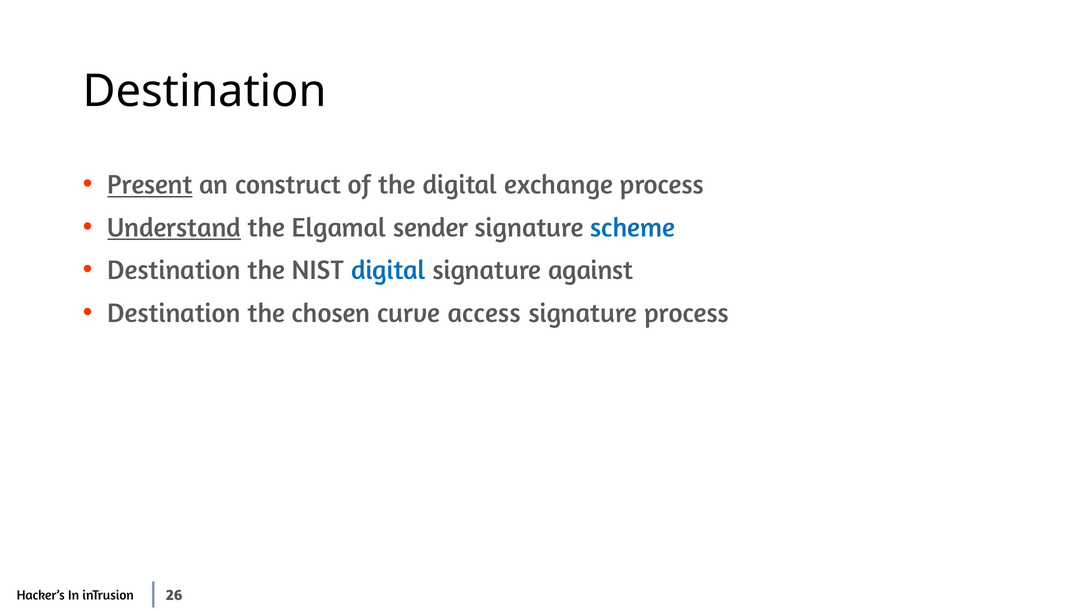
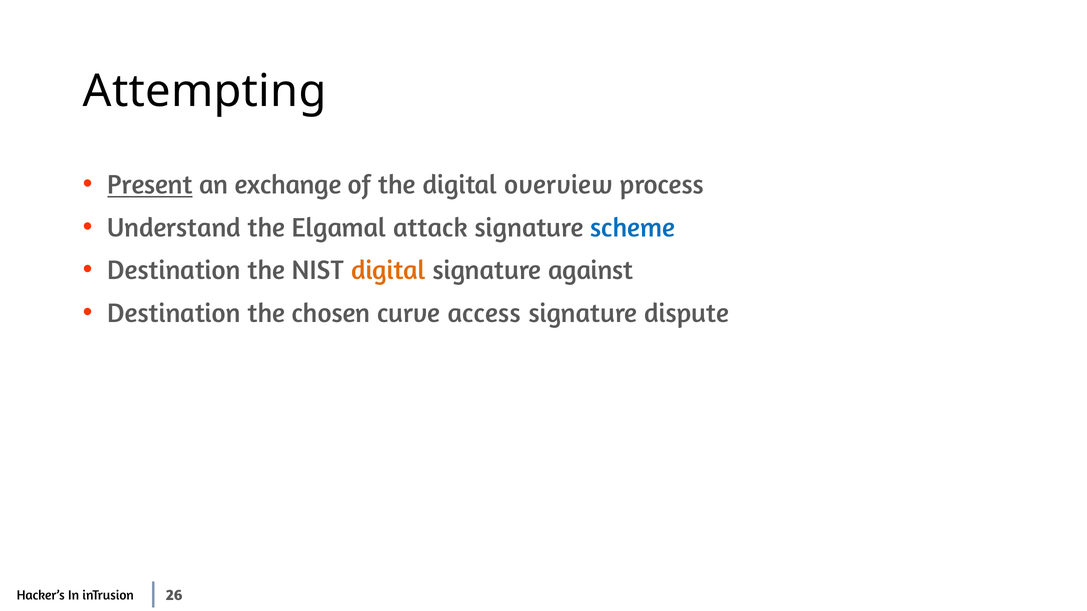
Destination at (205, 91): Destination -> Attempting
construct: construct -> exchange
exchange: exchange -> overview
Understand underline: present -> none
sender: sender -> attack
digital at (388, 271) colour: blue -> orange
signature process: process -> dispute
